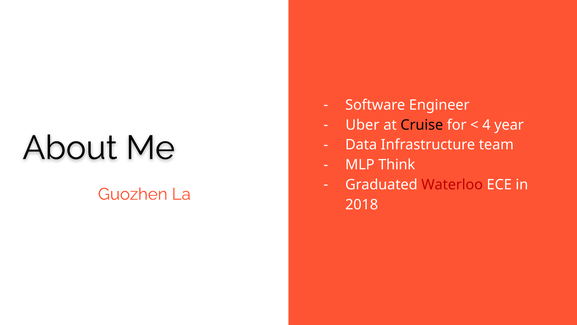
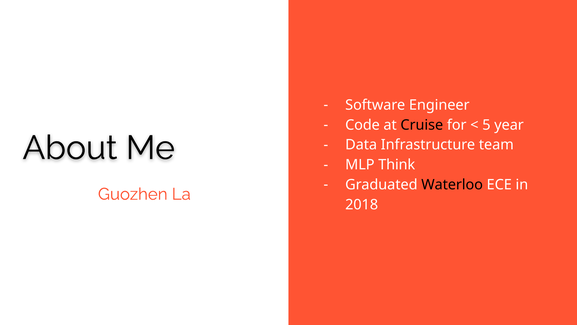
Uber: Uber -> Code
4: 4 -> 5
Waterloo colour: red -> black
